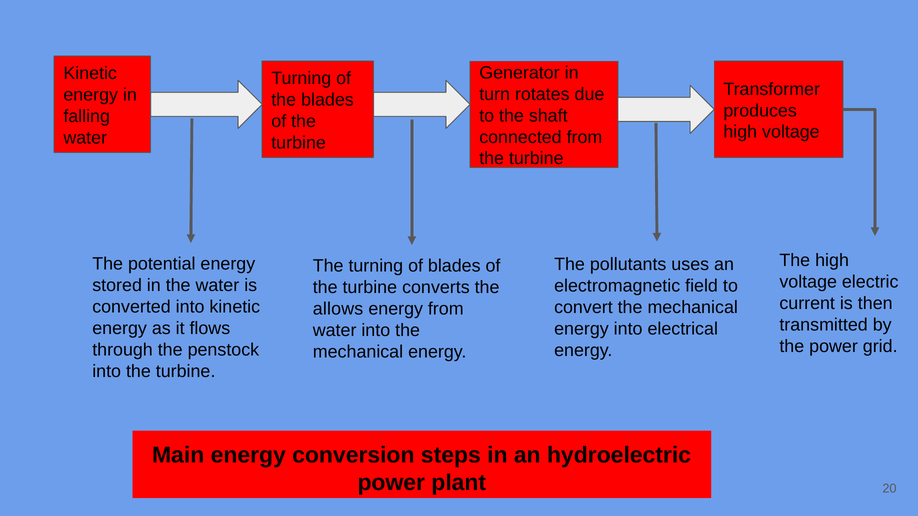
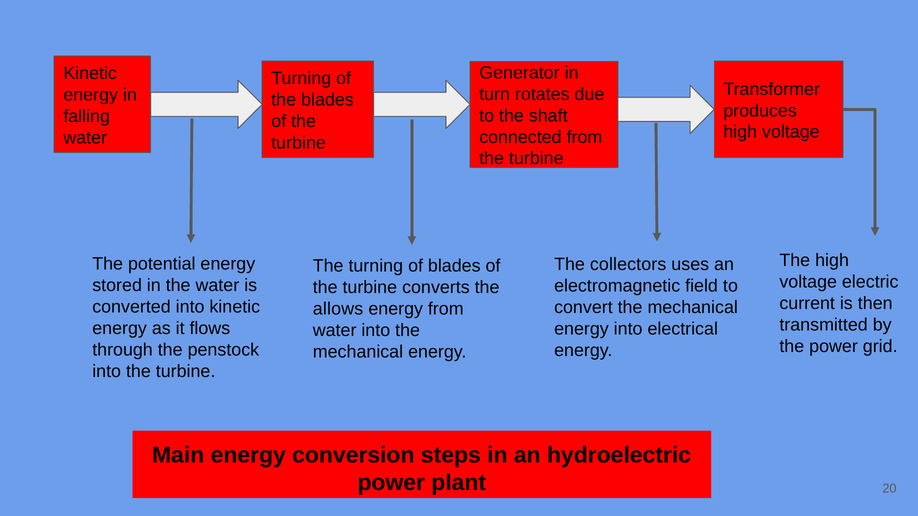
pollutants: pollutants -> collectors
